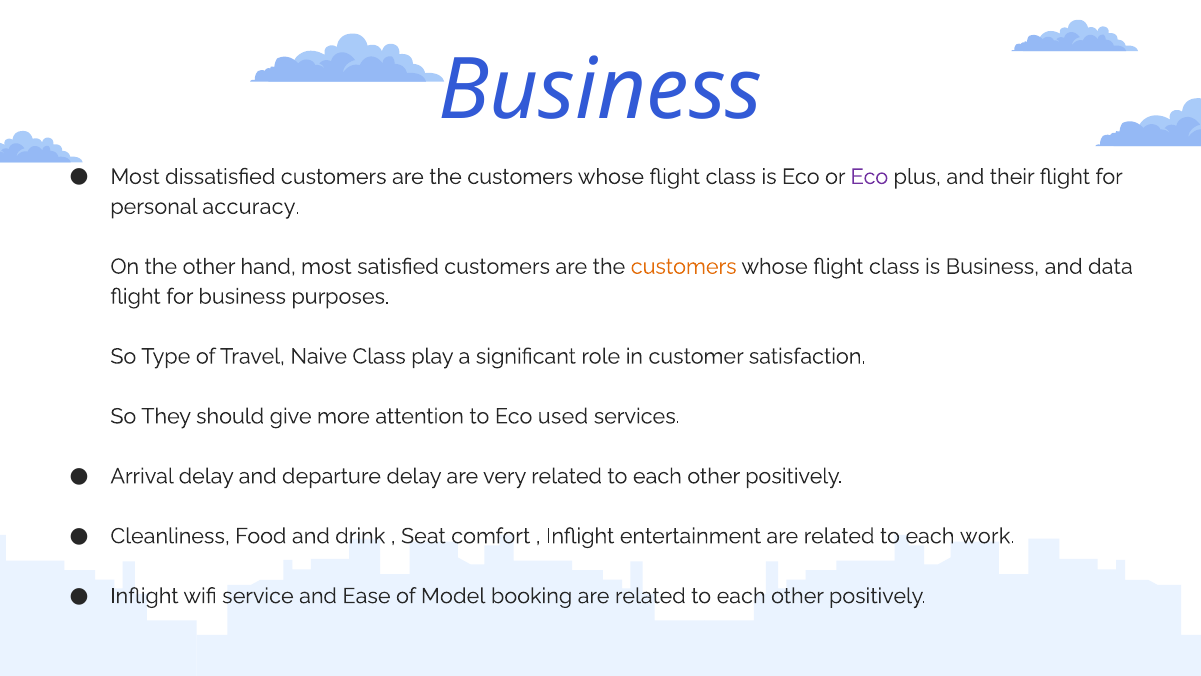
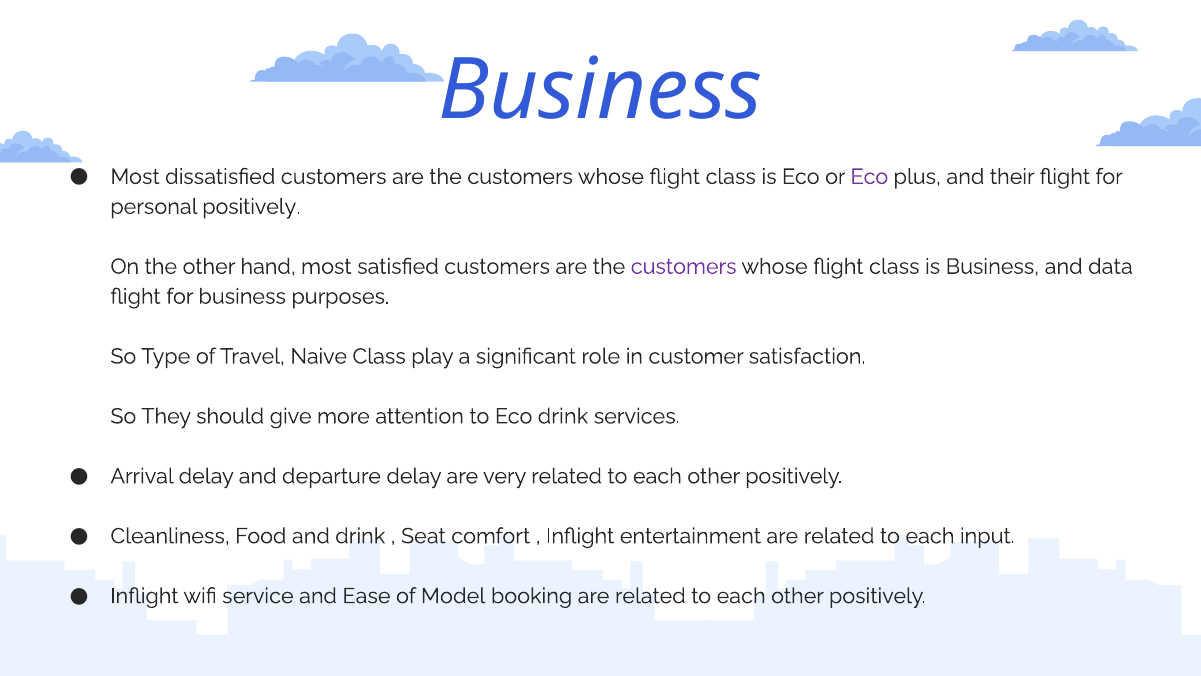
personal accuracy: accuracy -> positively
customers at (684, 266) colour: orange -> purple
Eco used: used -> drink
work: work -> input
